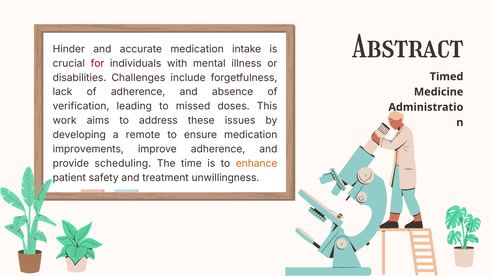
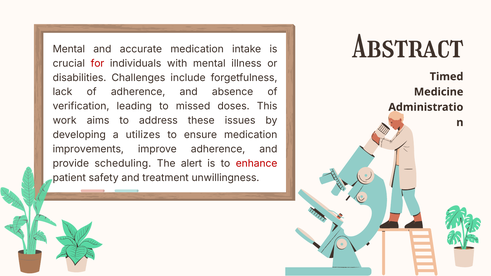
Hinder at (69, 49): Hinder -> Mental
remote: remote -> utilizes
time: time -> alert
enhance colour: orange -> red
